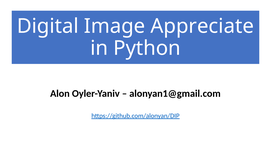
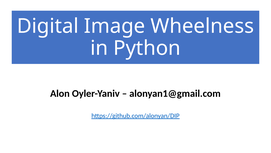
Appreciate: Appreciate -> Wheelness
